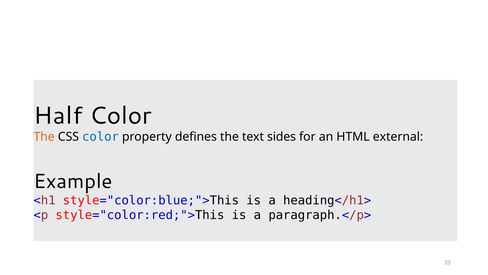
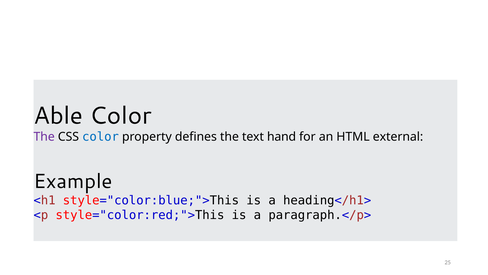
Half: Half -> Able
The at (44, 137) colour: orange -> purple
sides: sides -> hand
